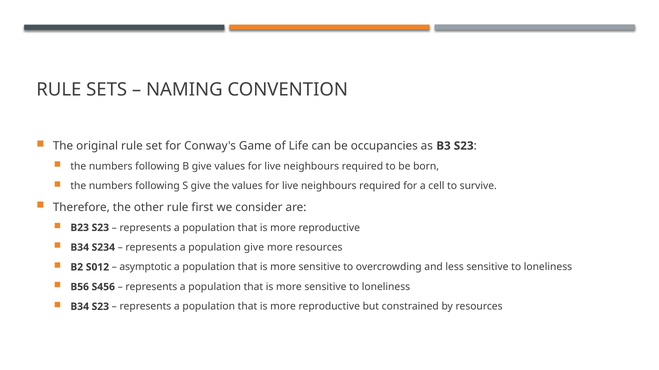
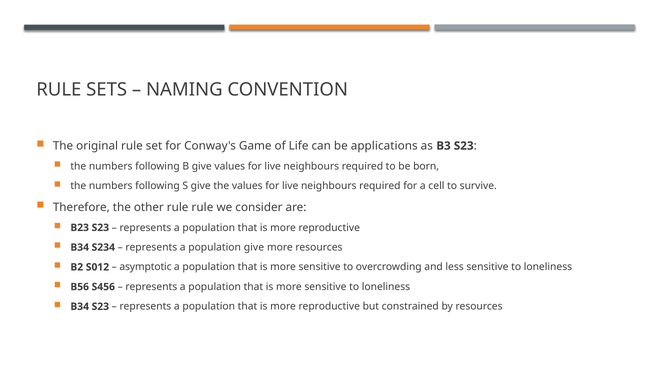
occupancies: occupancies -> applications
rule first: first -> rule
